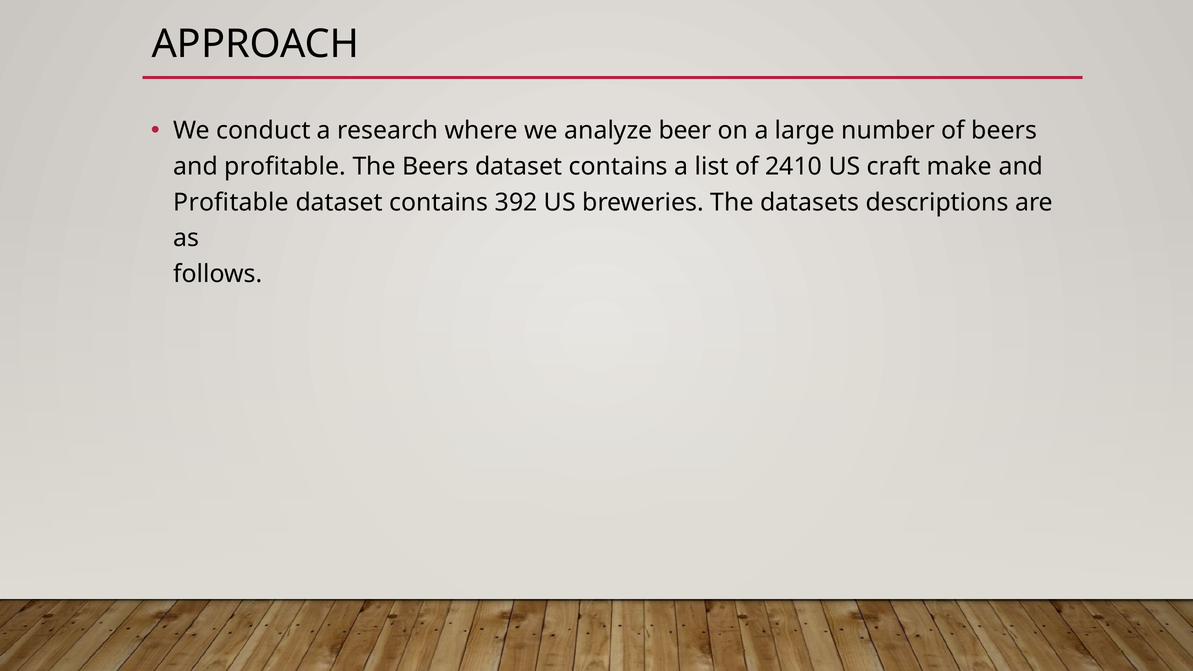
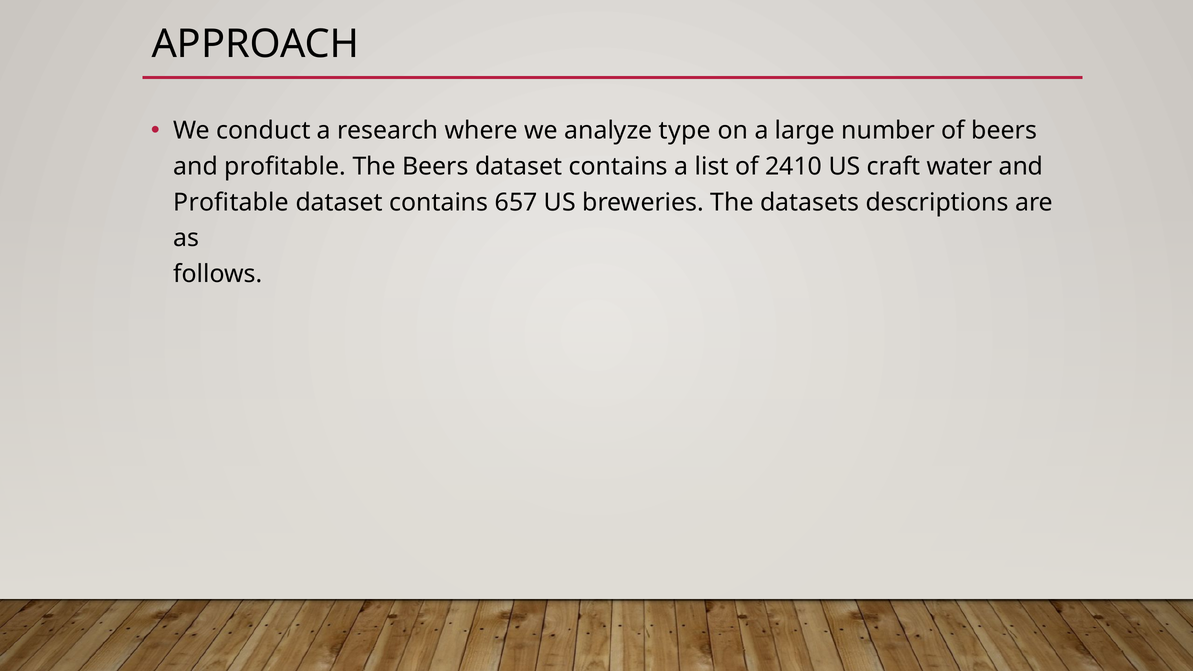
beer: beer -> type
make: make -> water
392: 392 -> 657
